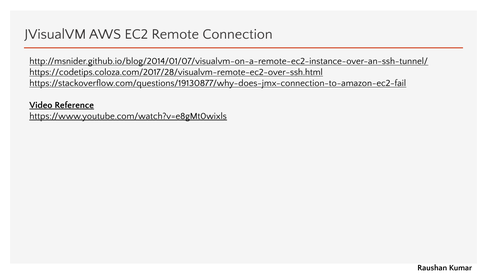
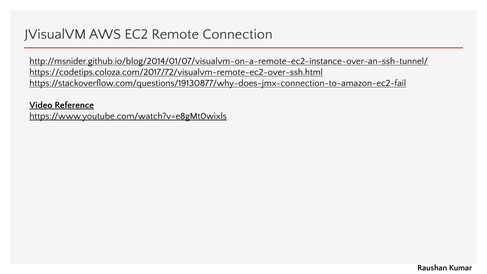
https://codetips.coloza.com/2017/28/visualvm-remote-ec2-over-ssh.html: https://codetips.coloza.com/2017/28/visualvm-remote-ec2-over-ssh.html -> https://codetips.coloza.com/2017/72/visualvm-remote-ec2-over-ssh.html
